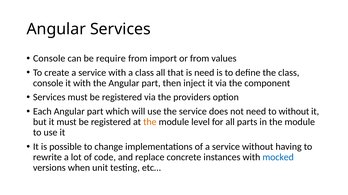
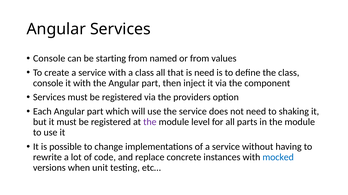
require: require -> starting
import: import -> named
to without: without -> shaking
the at (150, 122) colour: orange -> purple
